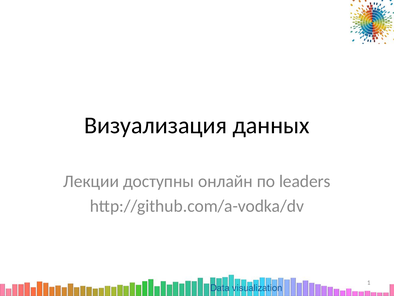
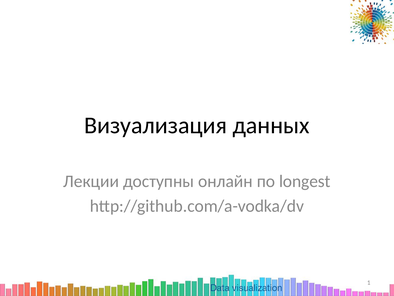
leaders: leaders -> longest
